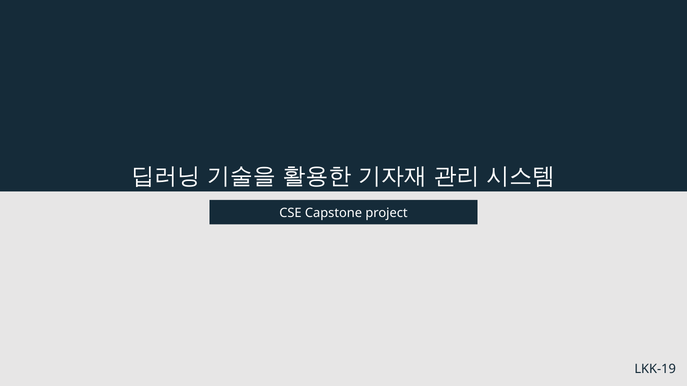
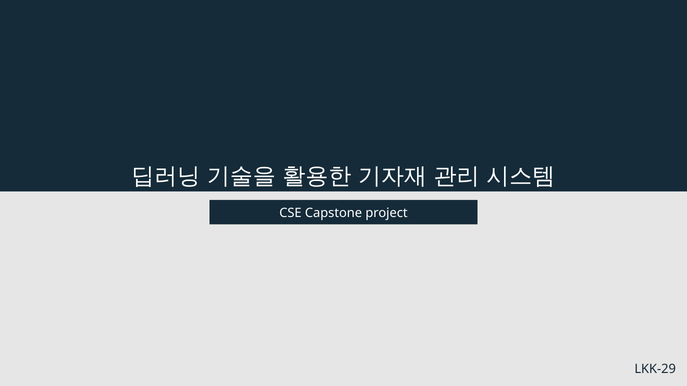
LKK-19: LKK-19 -> LKK-29
